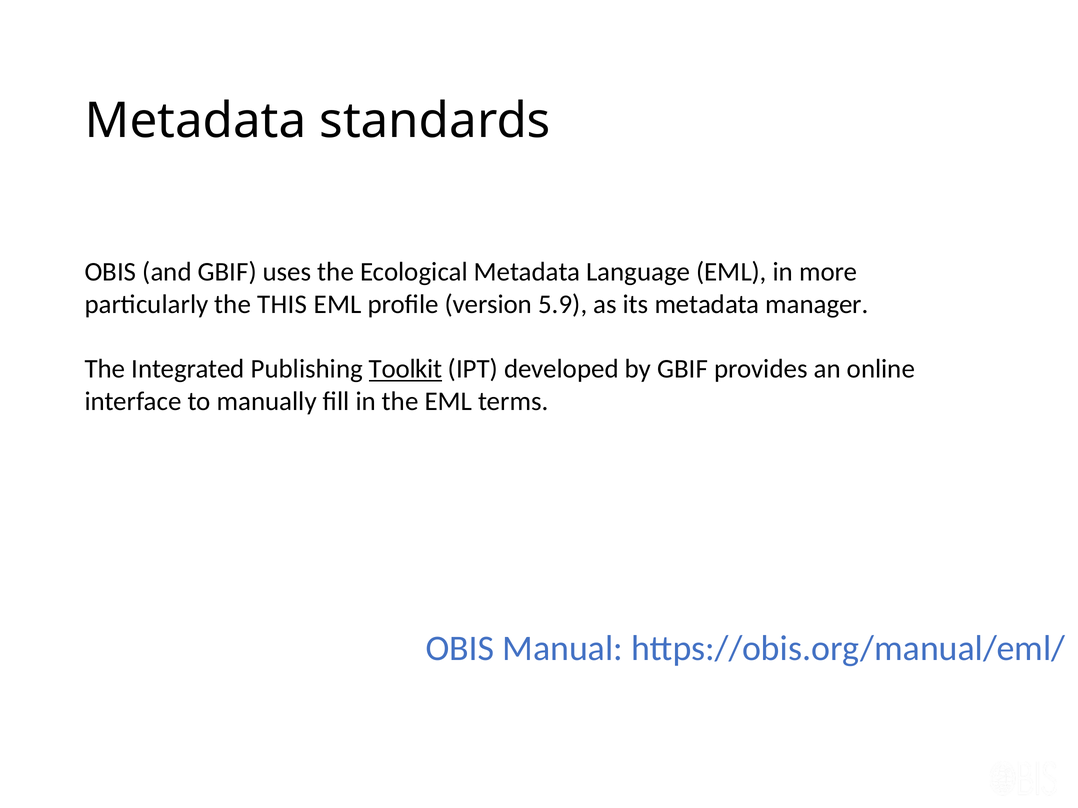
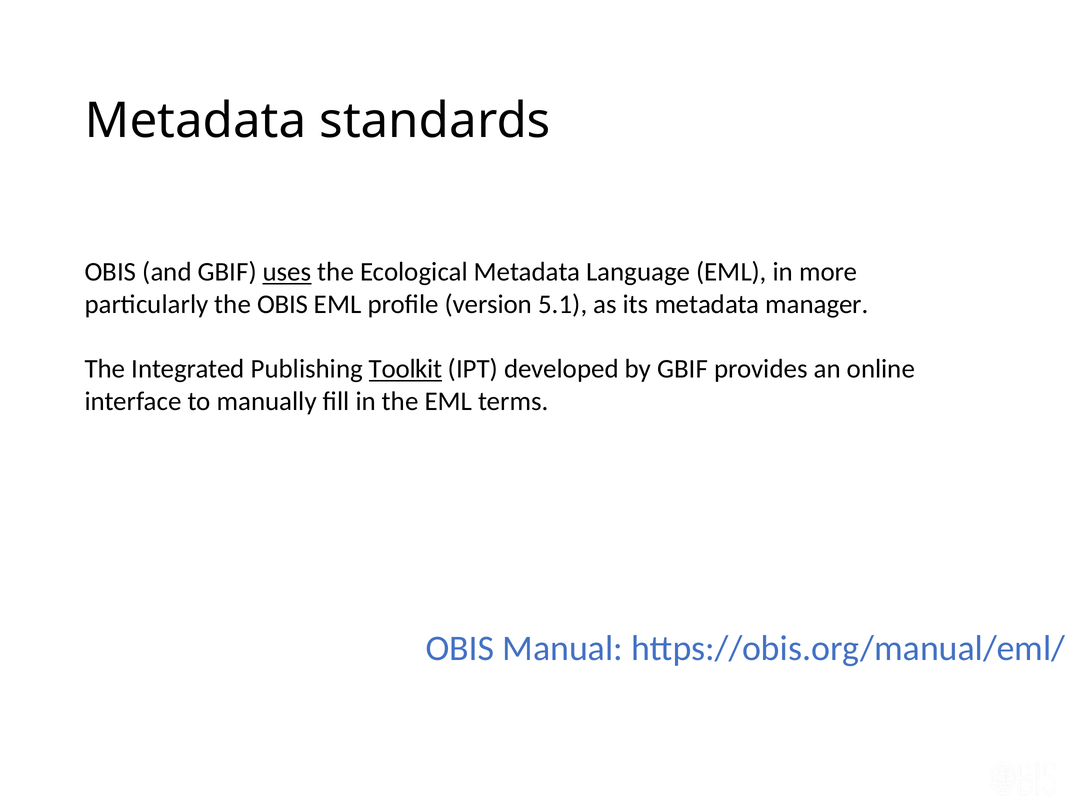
uses underline: none -> present
the THIS: THIS -> OBIS
5.9: 5.9 -> 5.1
